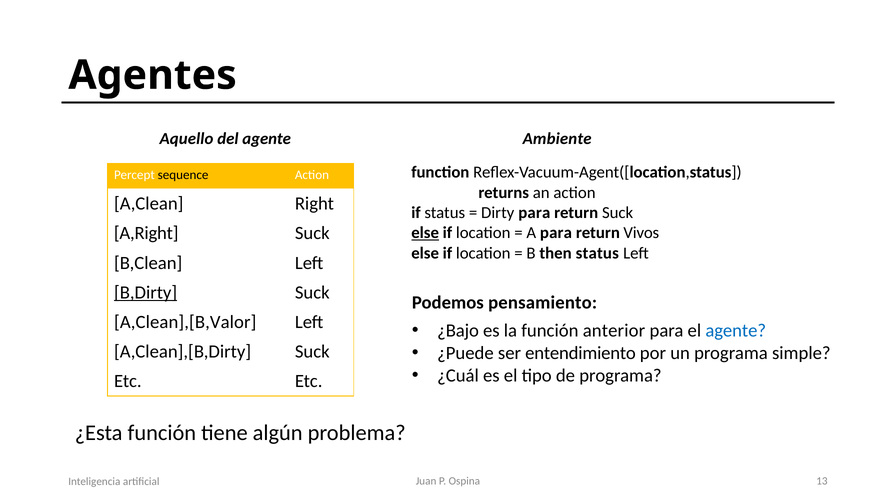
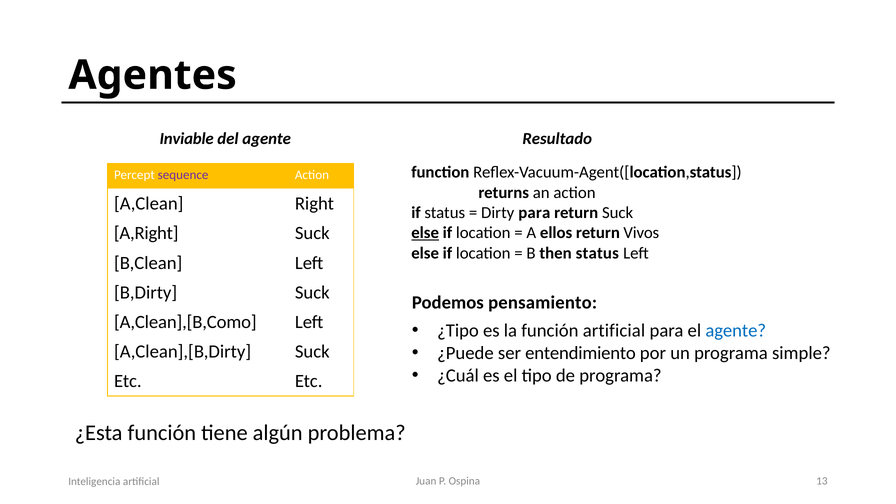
Aquello: Aquello -> Inviable
Ambiente: Ambiente -> Resultado
sequence colour: black -> purple
A para: para -> ellos
B,Dirty underline: present -> none
A,Clean],[B,Valor: A,Clean],[B,Valor -> A,Clean],[B,Como
¿Bajo: ¿Bajo -> ¿Tipo
función anterior: anterior -> artificial
